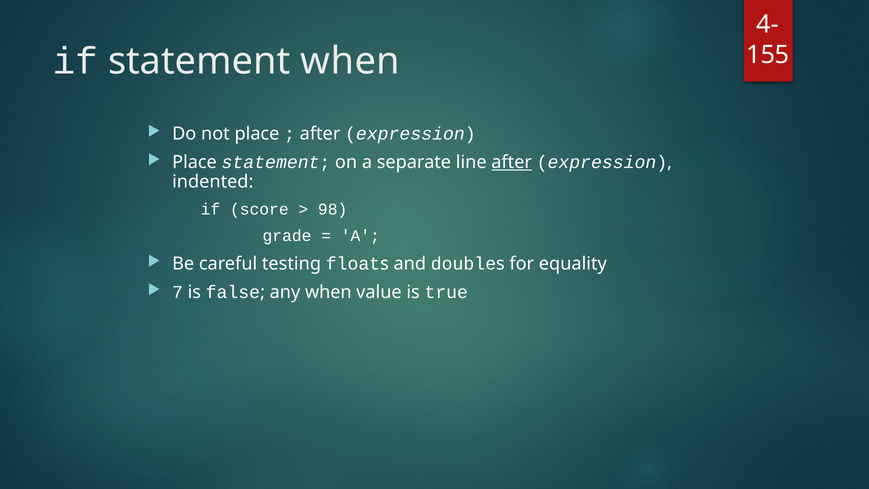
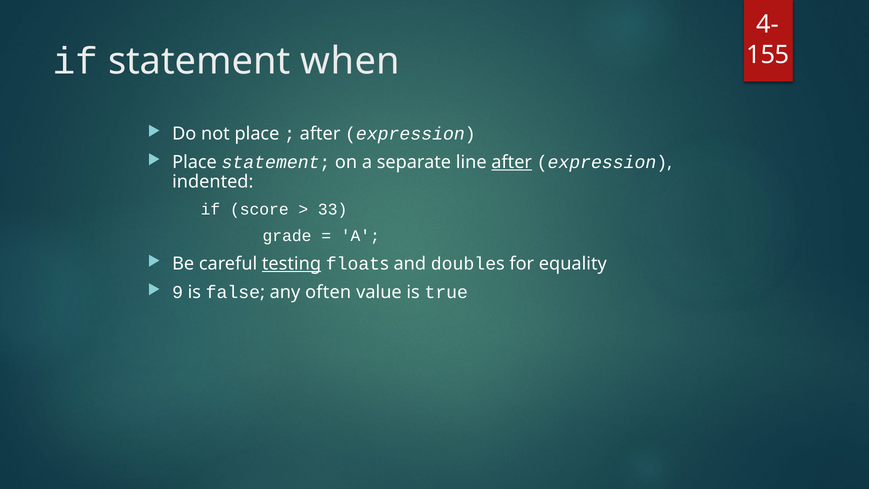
98: 98 -> 33
testing underline: none -> present
7: 7 -> 9
any when: when -> often
